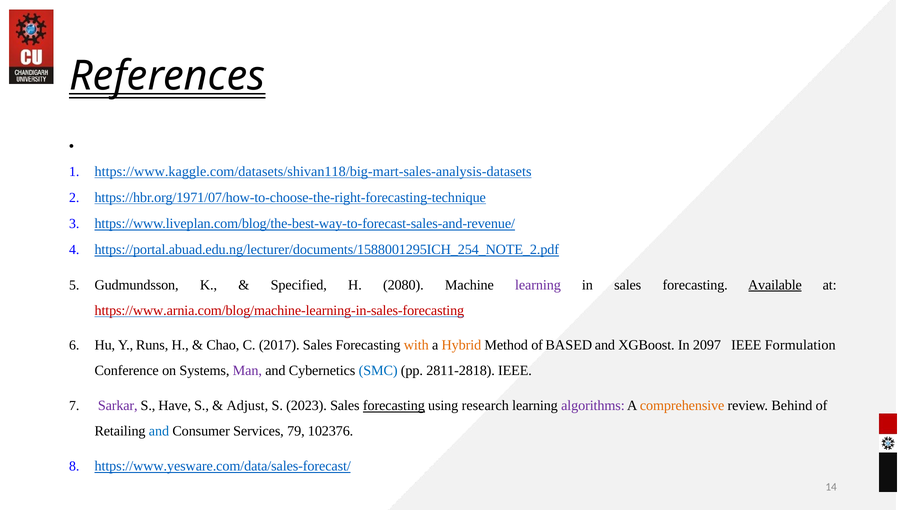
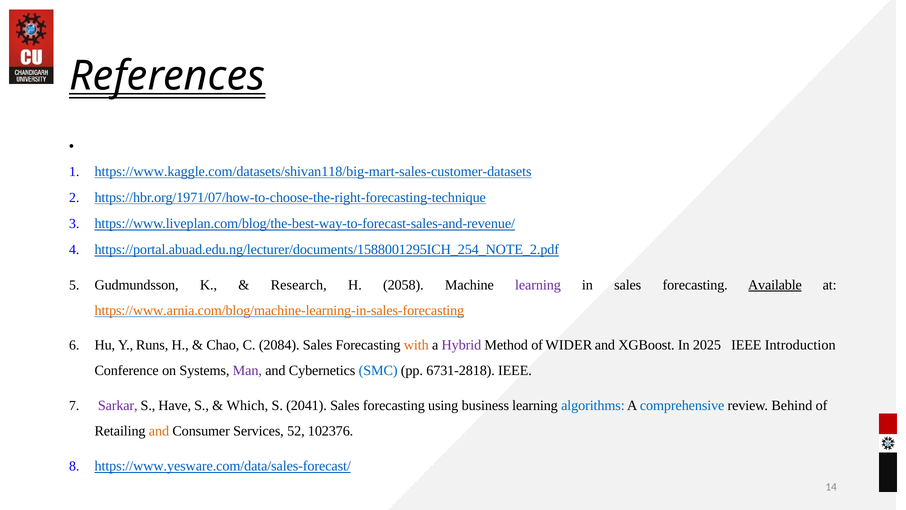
https://www.kaggle.com/datasets/shivan118/big-mart-sales-analysis-datasets: https://www.kaggle.com/datasets/shivan118/big-mart-sales-analysis-datasets -> https://www.kaggle.com/datasets/shivan118/big-mart-sales-customer-datasets
Specified: Specified -> Research
2080: 2080 -> 2058
https://www.arnia.com/blog/machine-learning-in-sales-forecasting colour: red -> orange
2017: 2017 -> 2084
Hybrid colour: orange -> purple
BASED: BASED -> WIDER
2097: 2097 -> 2025
Formulation: Formulation -> Introduction
2811-2818: 2811-2818 -> 6731-2818
Adjust: Adjust -> Which
2023: 2023 -> 2041
forecasting at (394, 405) underline: present -> none
research: research -> business
algorithms colour: purple -> blue
comprehensive colour: orange -> blue
and at (159, 431) colour: blue -> orange
79: 79 -> 52
